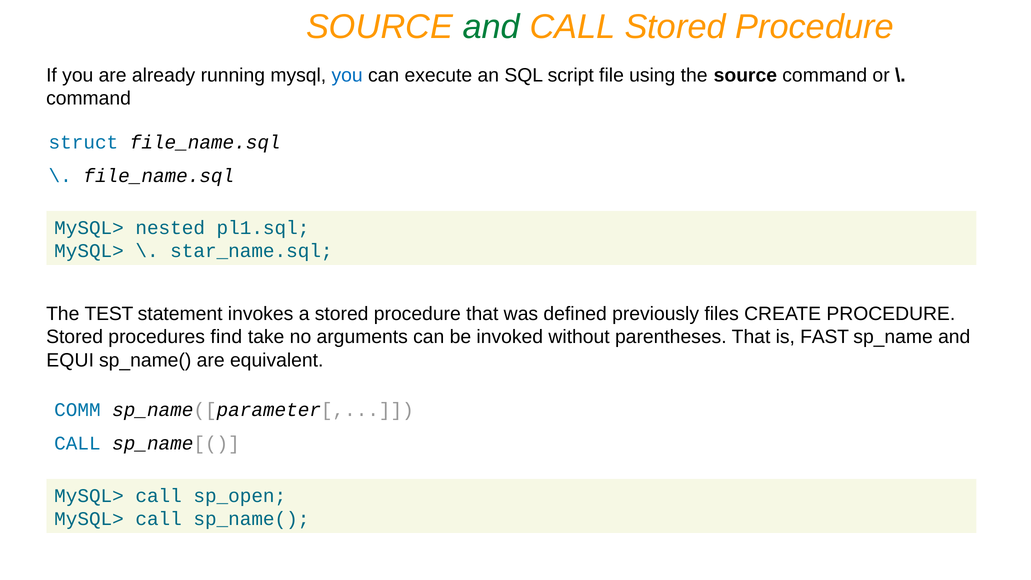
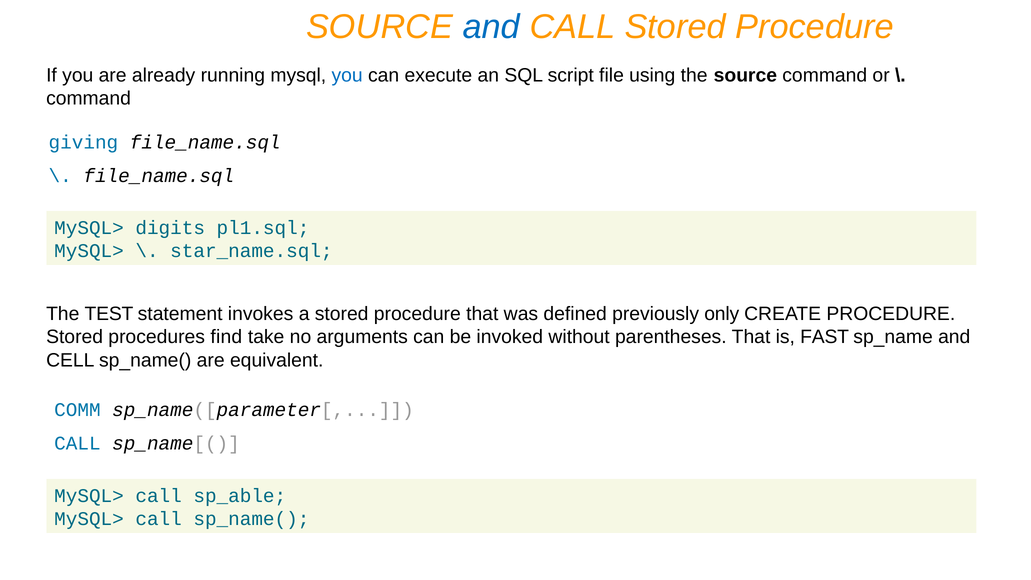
and at (491, 27) colour: green -> blue
struct: struct -> giving
nested: nested -> digits
files: files -> only
EQUI: EQUI -> CELL
sp_open: sp_open -> sp_able
